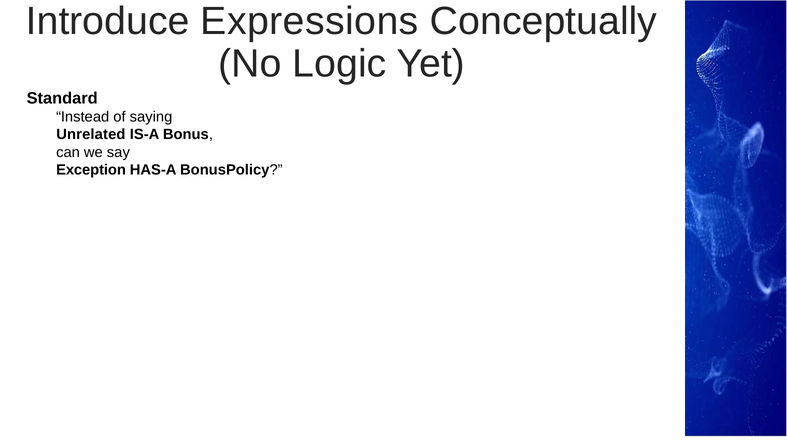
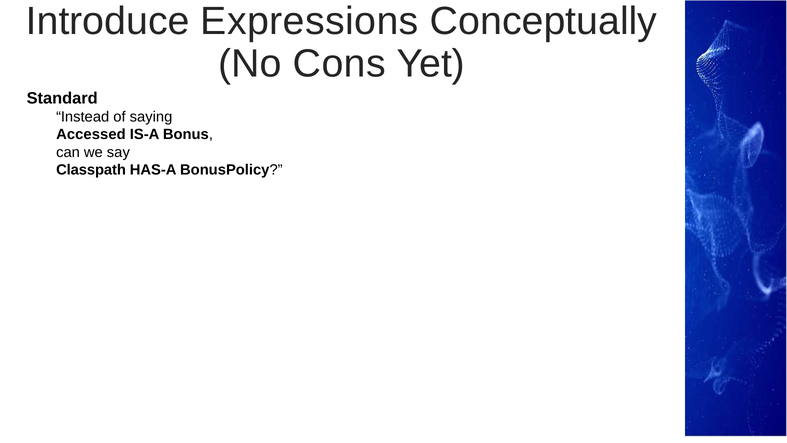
Logic: Logic -> Cons
Unrelated: Unrelated -> Accessed
Exception: Exception -> Classpath
